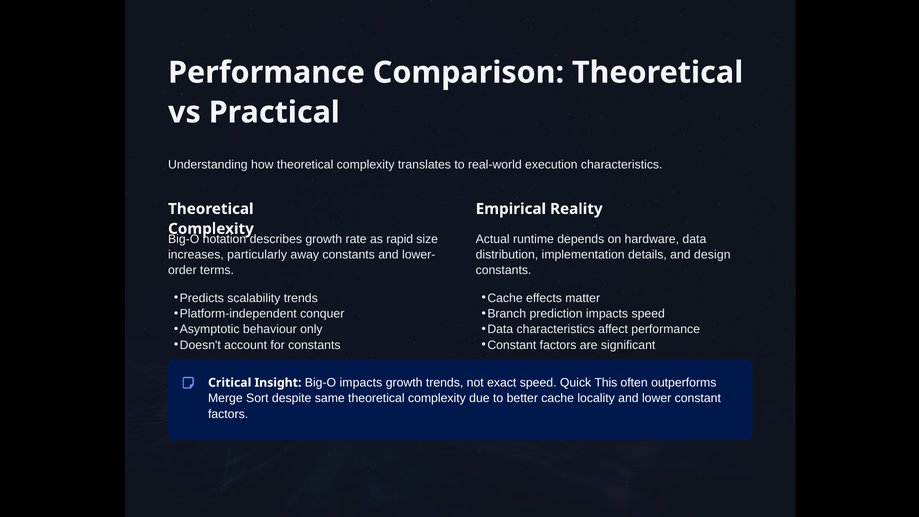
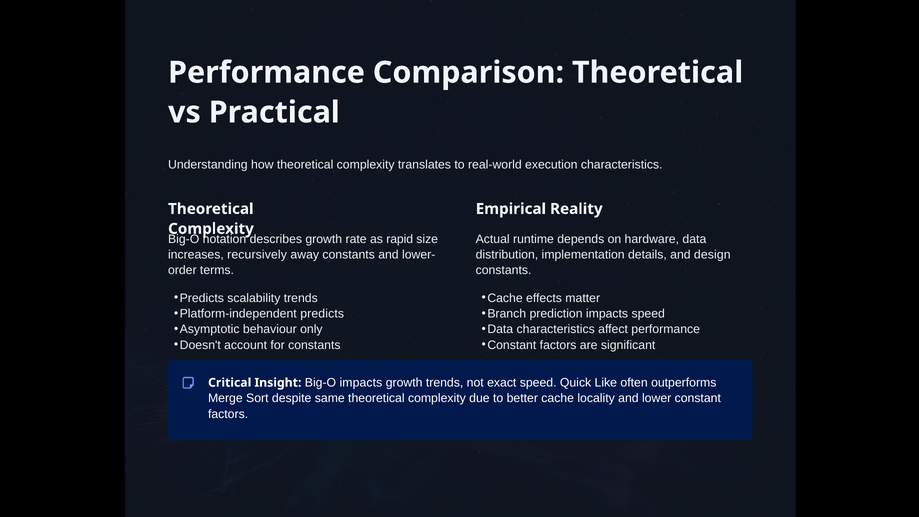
particularly: particularly -> recursively
Platform-independent conquer: conquer -> predicts
This: This -> Like
